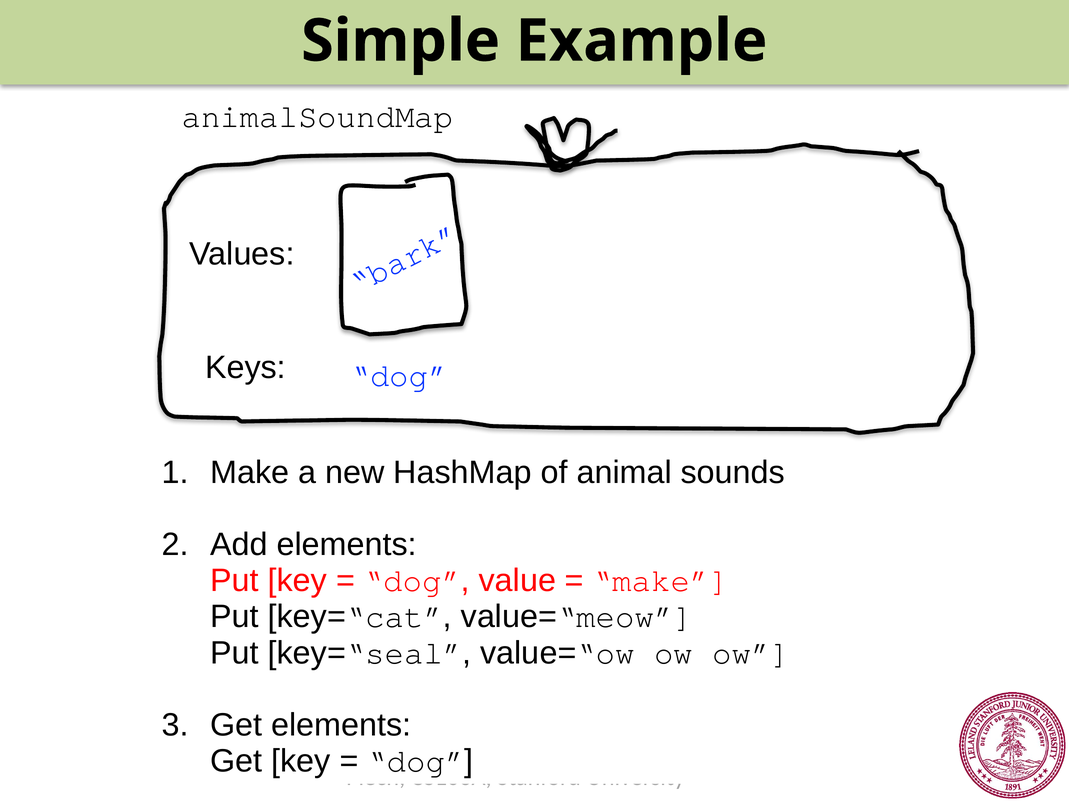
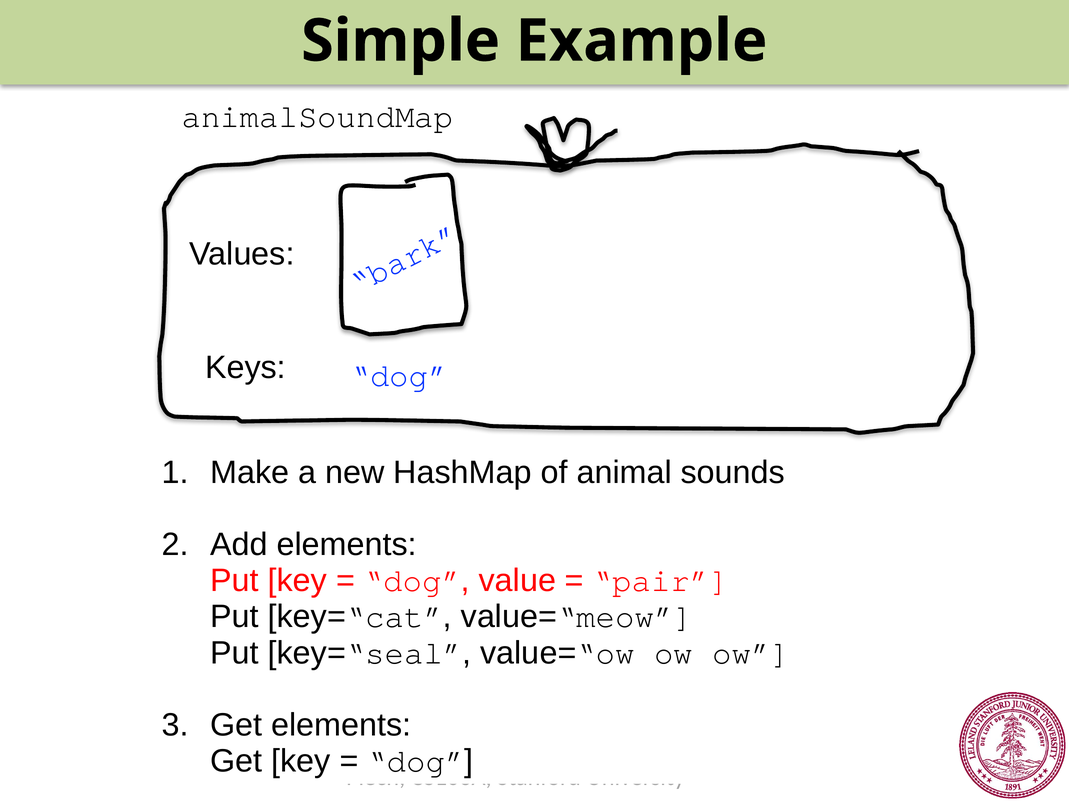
make at (661, 580): make -> pair
